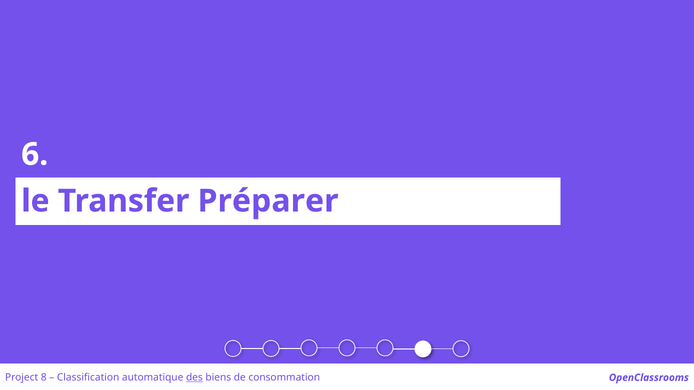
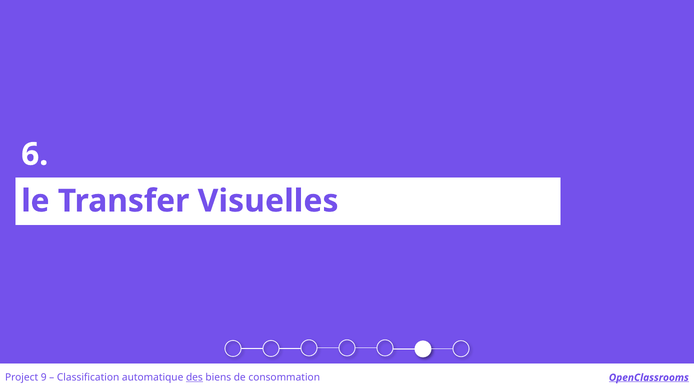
Préparer: Préparer -> Visuelles
8: 8 -> 9
OpenClassrooms underline: none -> present
